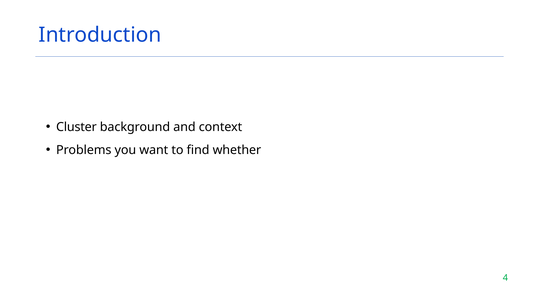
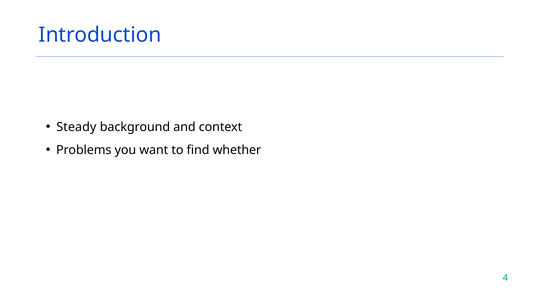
Cluster: Cluster -> Steady
